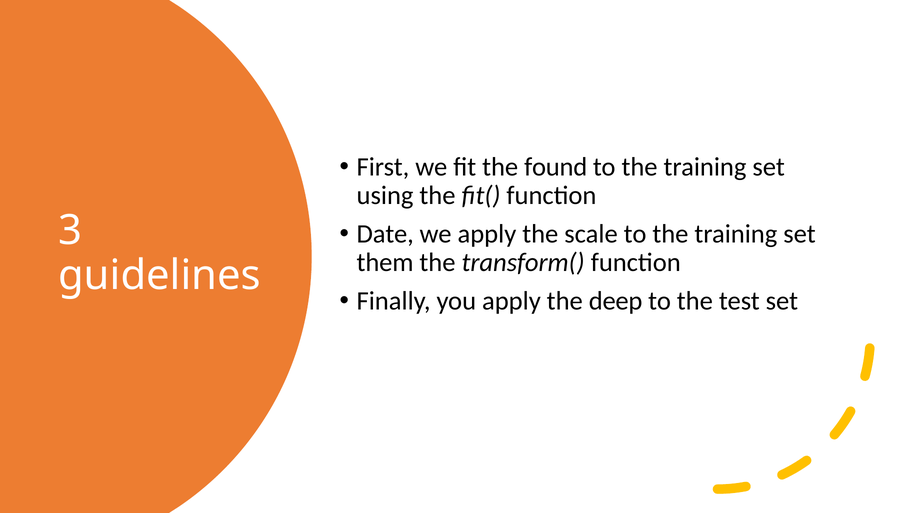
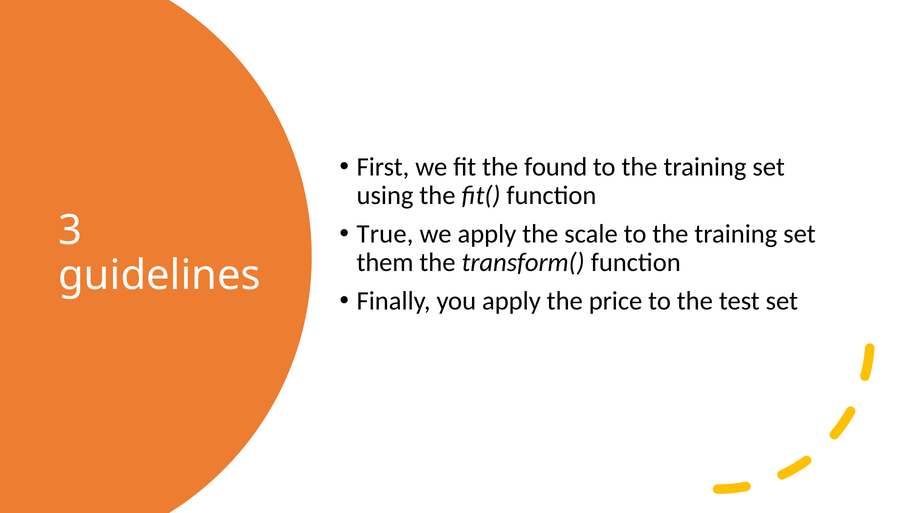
Date: Date -> True
deep: deep -> price
